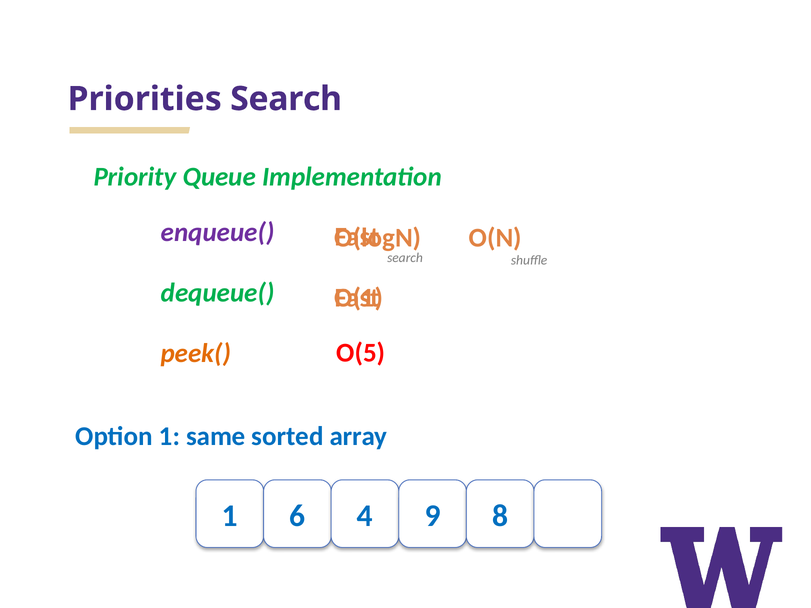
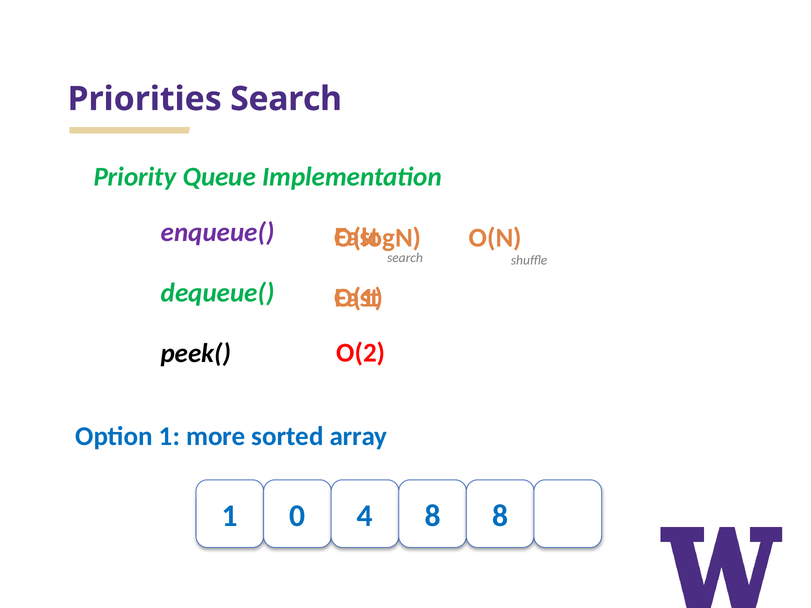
O(5: O(5 -> O(2
peek( colour: orange -> black
same: same -> more
6: 6 -> 0
4 9: 9 -> 8
